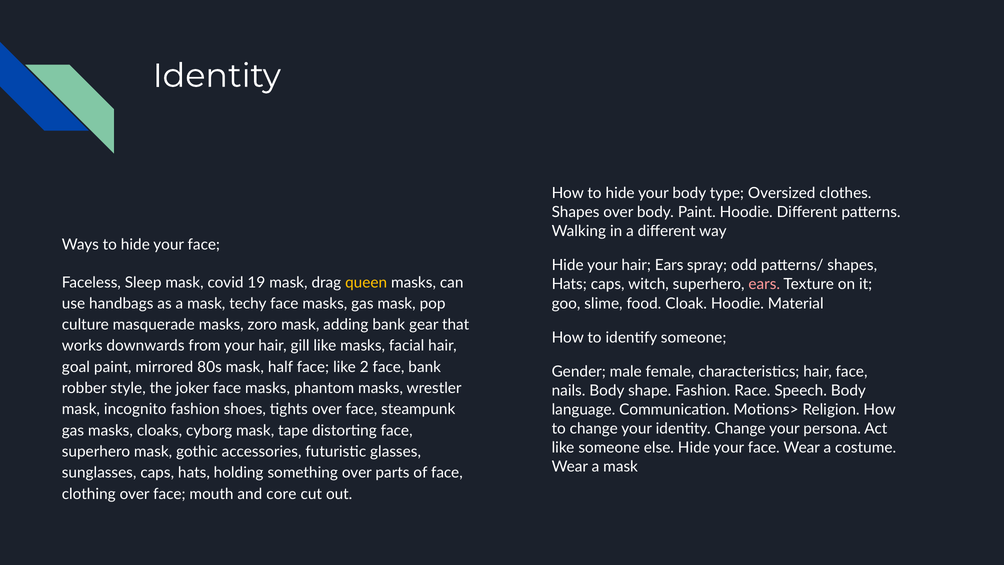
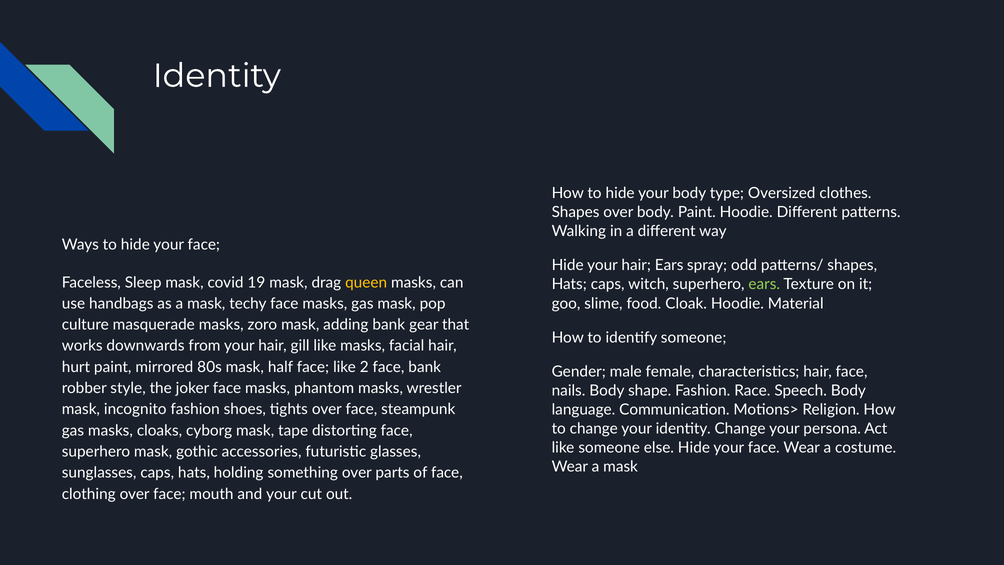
ears at (764, 284) colour: pink -> light green
goal: goal -> hurt
and core: core -> your
